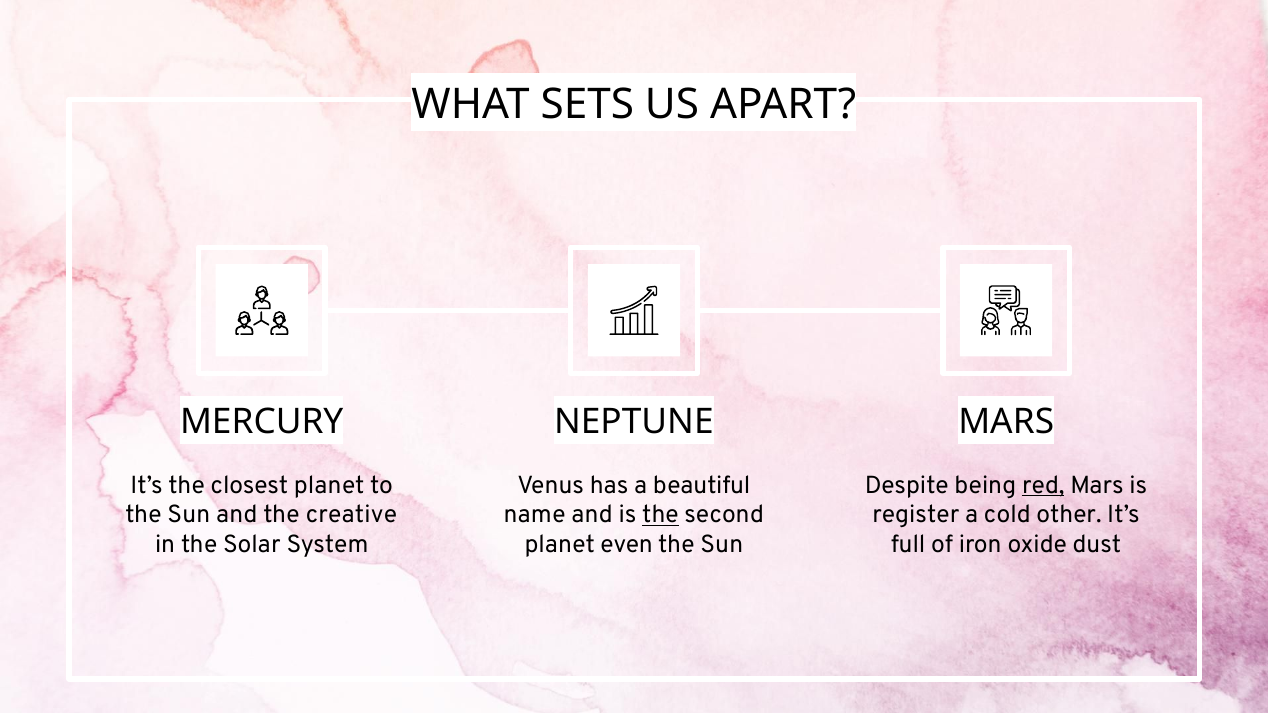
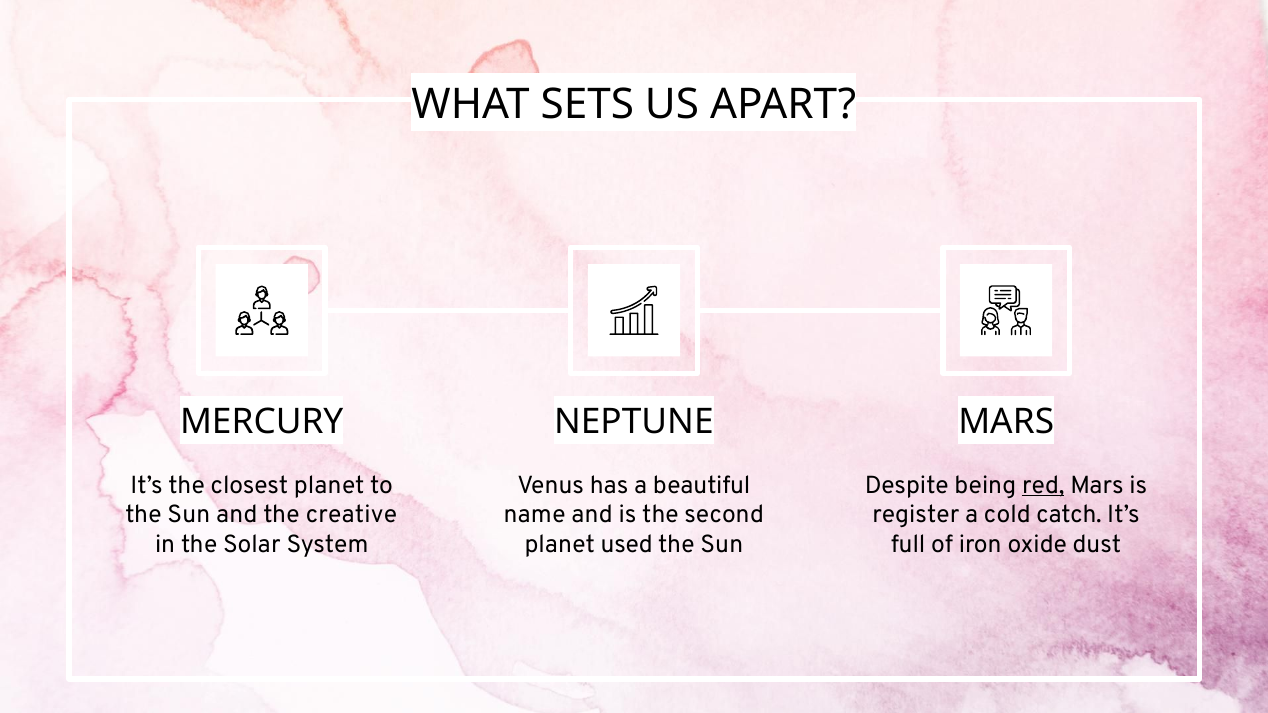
the at (660, 515) underline: present -> none
other: other -> catch
even: even -> used
